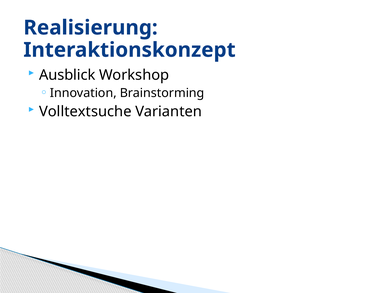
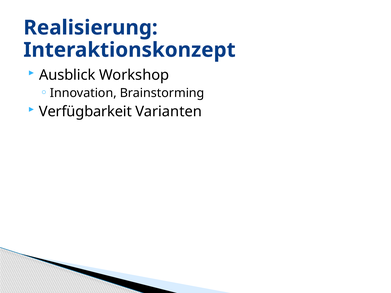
Volltextsuche: Volltextsuche -> Verfügbarkeit
